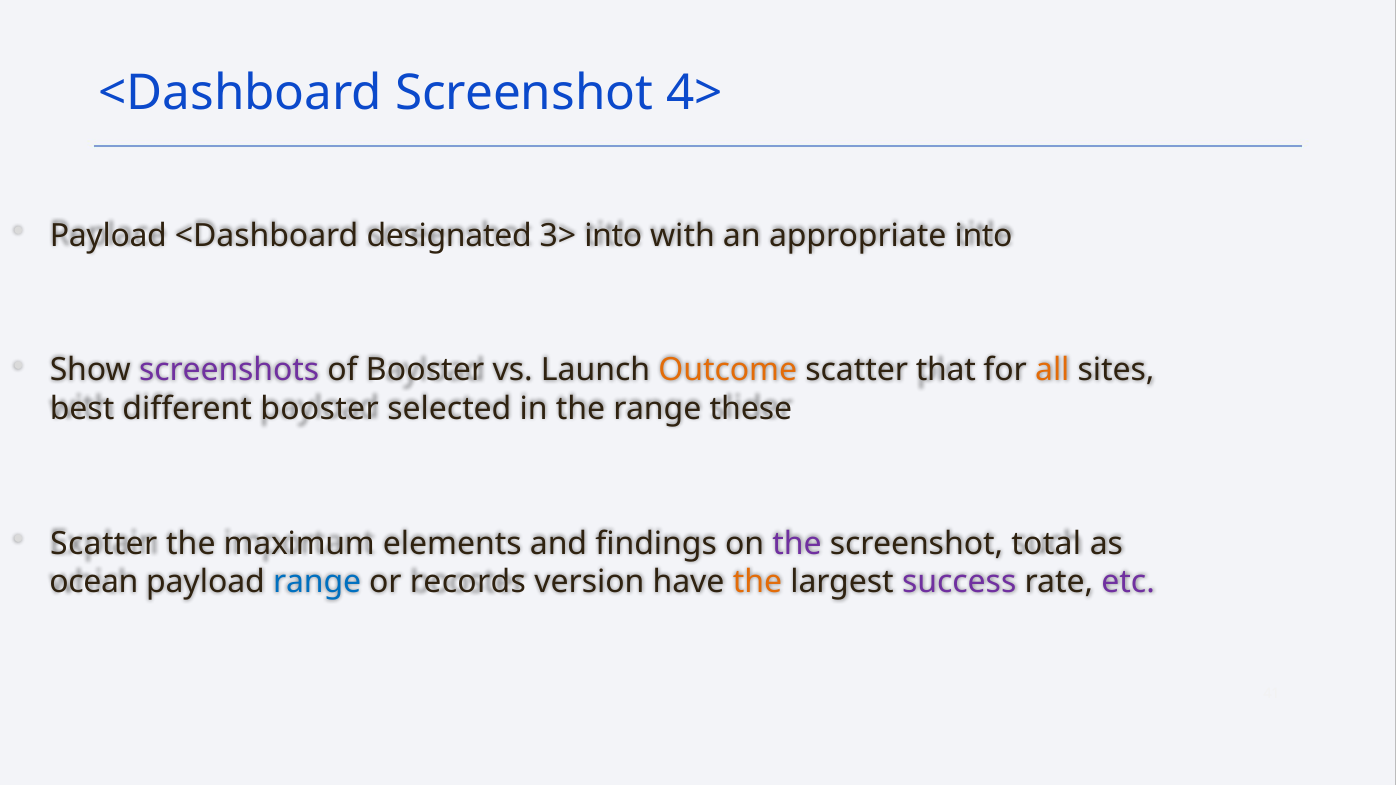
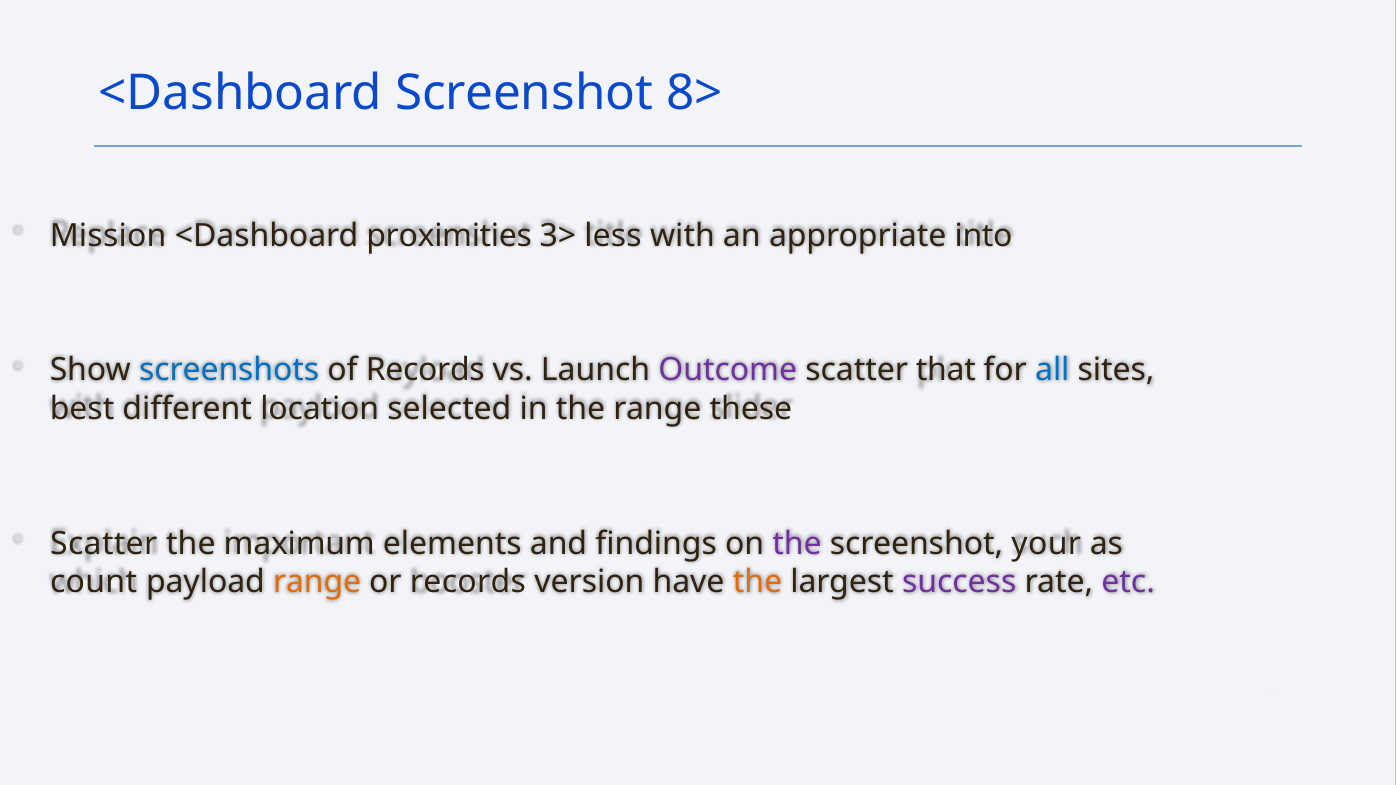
4>: 4> -> 8>
Payload at (108, 236): Payload -> Mission
designated: designated -> proximities
3> into: into -> less
screenshots colour: purple -> blue
of Booster: Booster -> Records
Outcome colour: orange -> purple
all colour: orange -> blue
different booster: booster -> location
total: total -> your
ocean: ocean -> count
range at (317, 582) colour: blue -> orange
